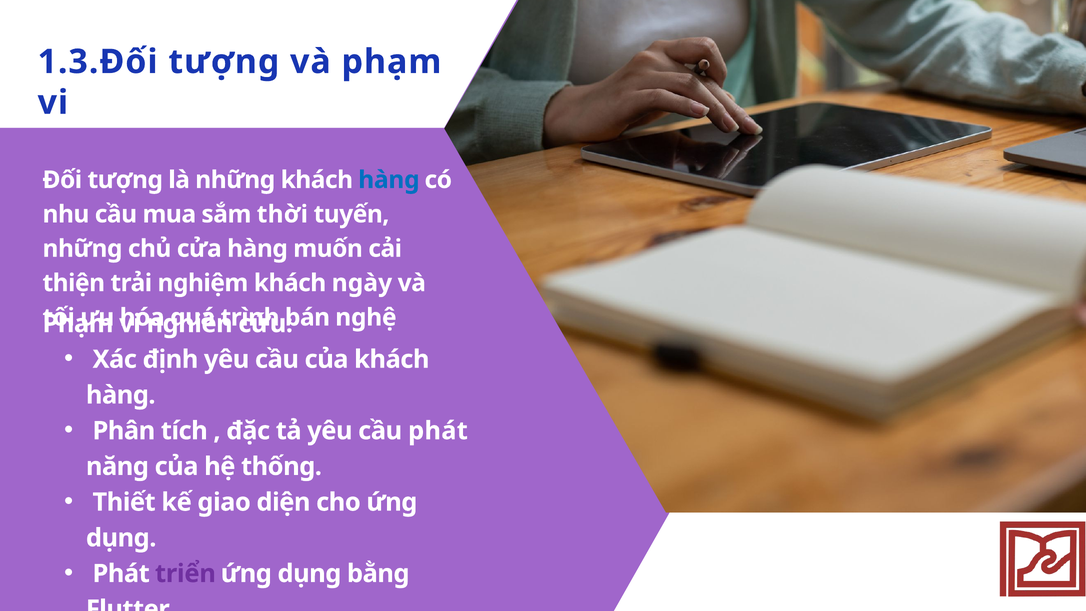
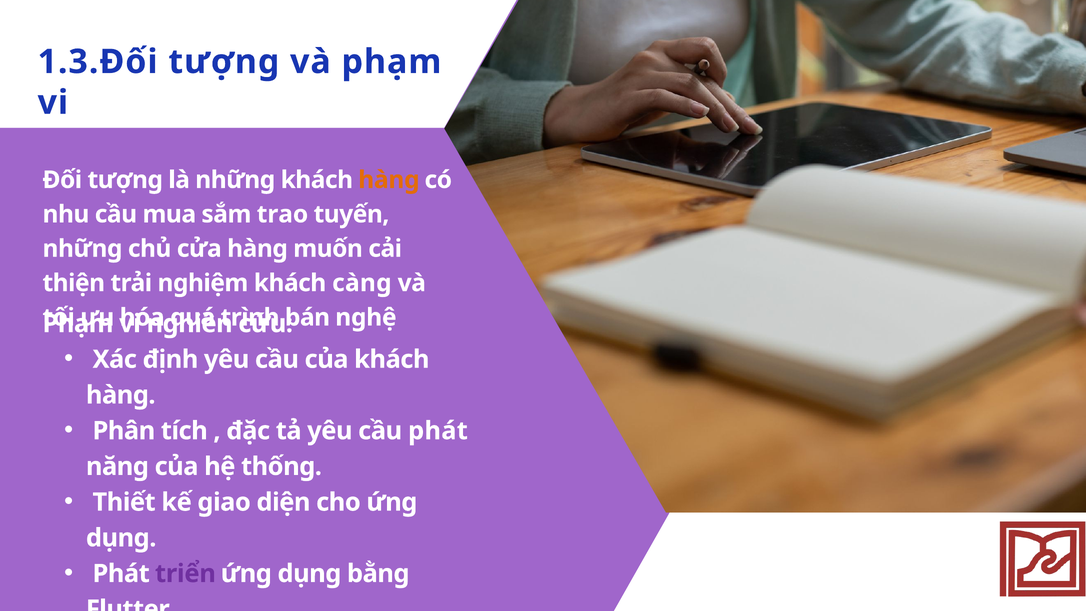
hàng at (389, 180) colour: blue -> orange
thời: thời -> trao
ngày: ngày -> càng
